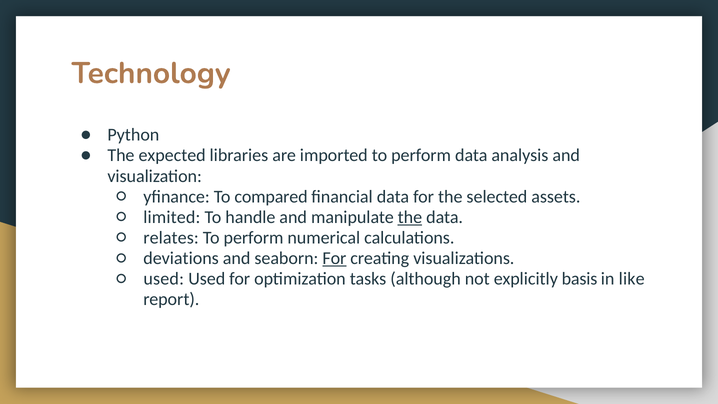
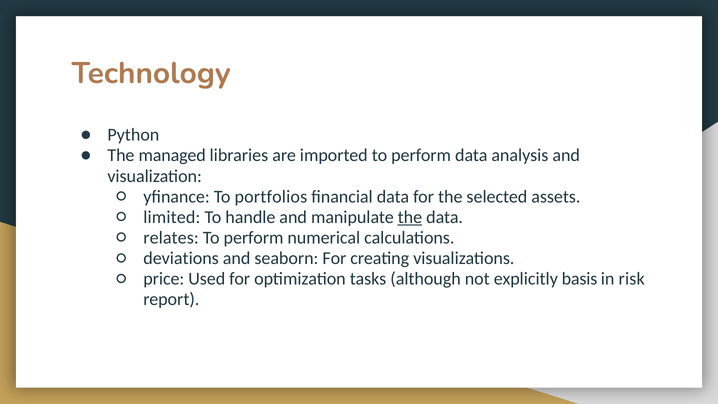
expected: expected -> managed
compared: compared -> portfolios
For at (334, 258) underline: present -> none
used at (164, 279): used -> price
like: like -> risk
